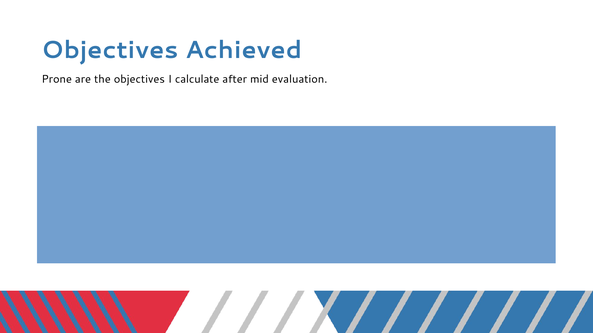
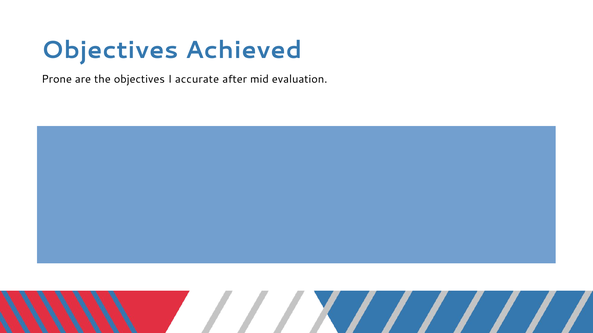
calculate: calculate -> accurate
